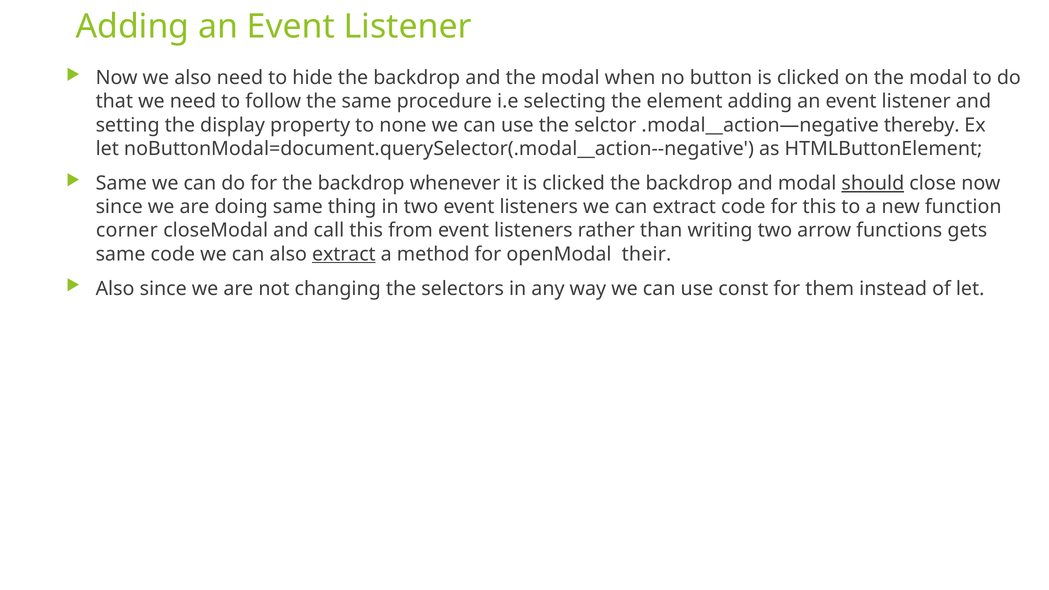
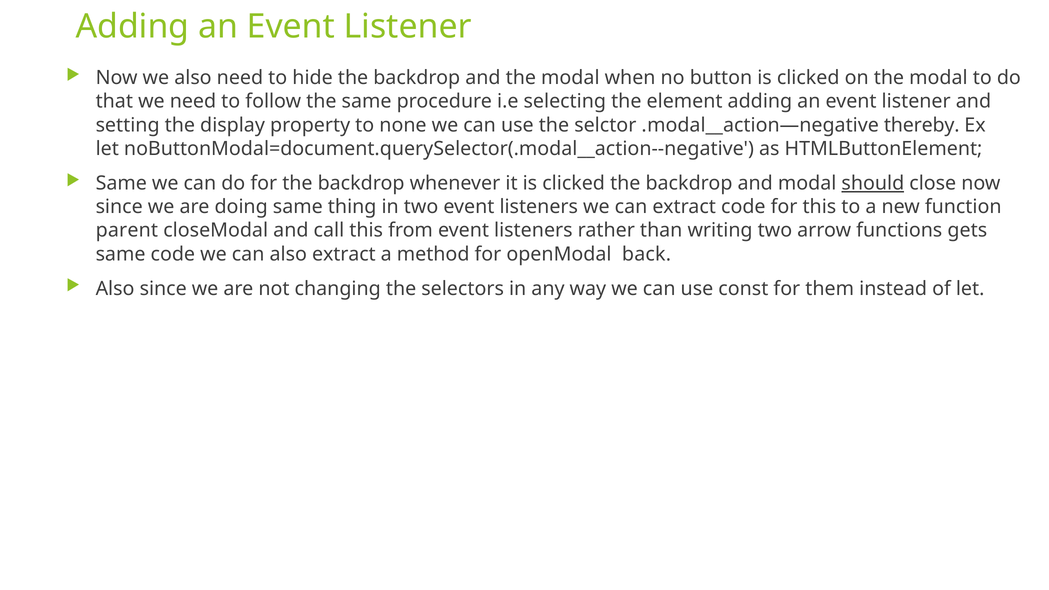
corner: corner -> parent
extract at (344, 254) underline: present -> none
their: their -> back
